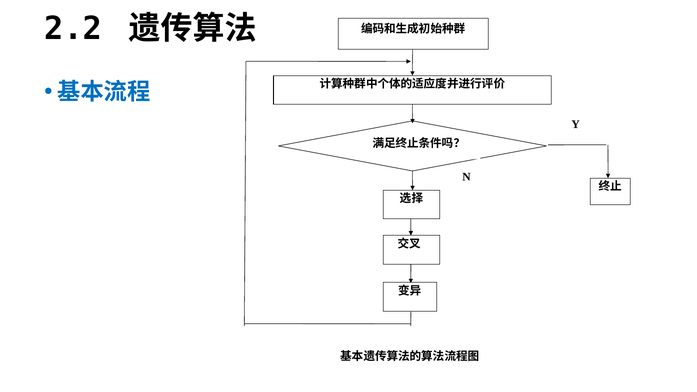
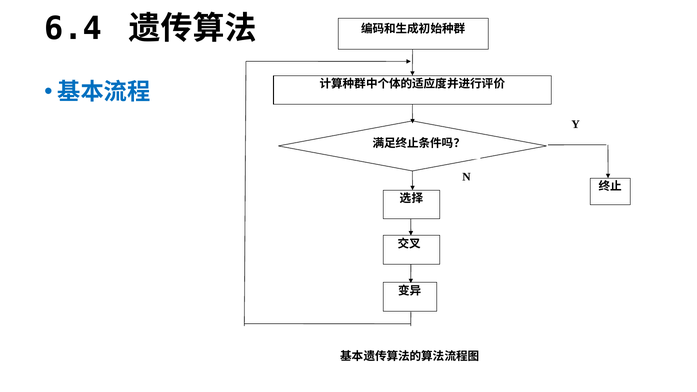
2.2: 2.2 -> 6.4
